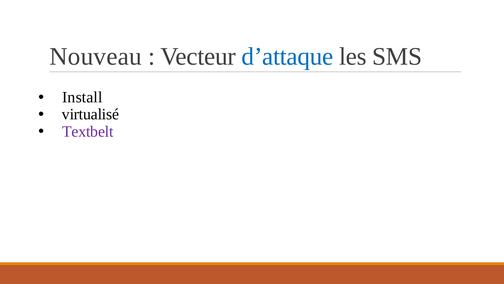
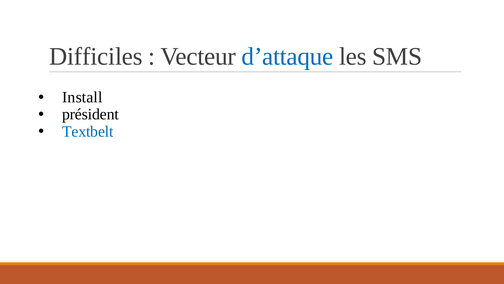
Nouveau: Nouveau -> Difficiles
virtualisé: virtualisé -> président
Textbelt colour: purple -> blue
